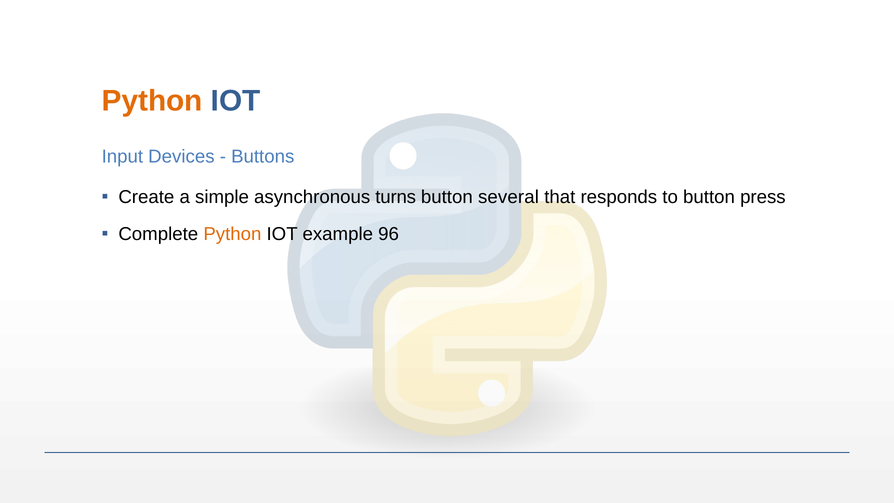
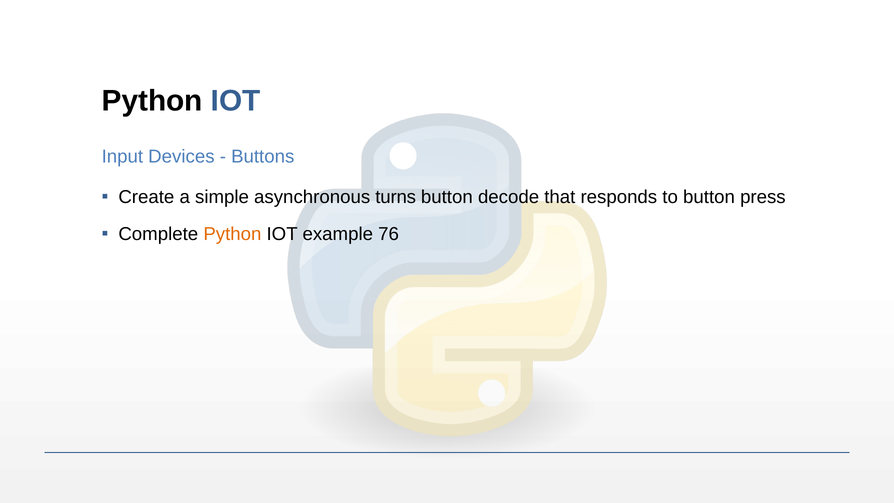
Python at (152, 101) colour: orange -> black
several: several -> decode
96: 96 -> 76
